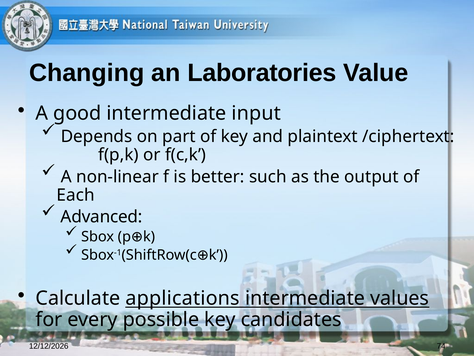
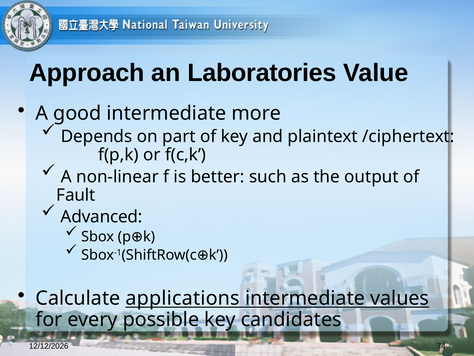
Changing: Changing -> Approach
input: input -> more
Each: Each -> Fault
